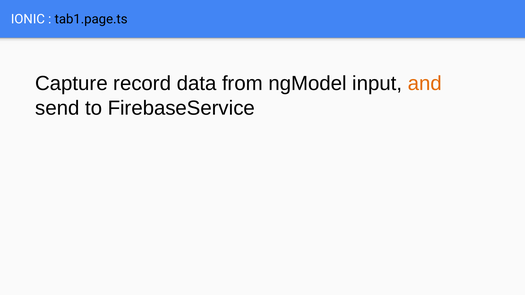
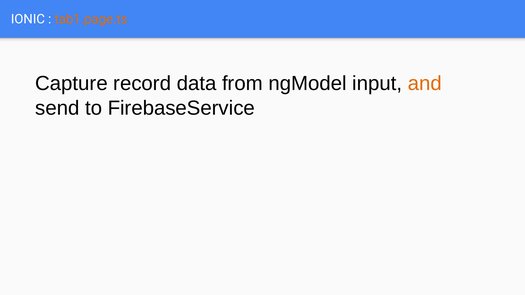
tab1.page.ts colour: black -> orange
